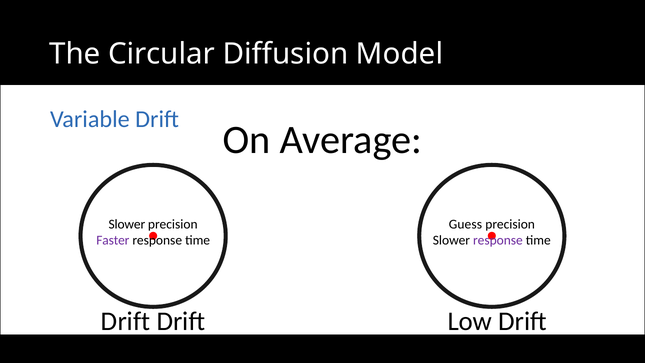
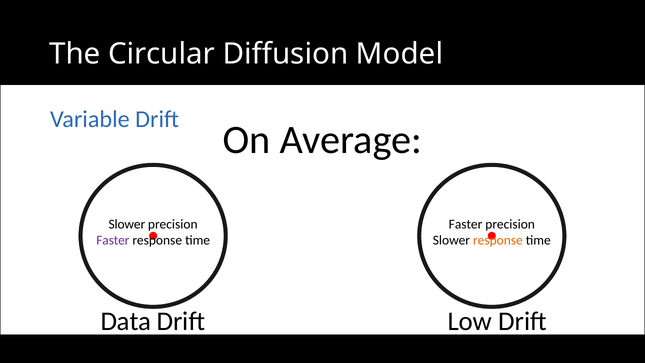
Guess at (465, 224): Guess -> Faster
response at (498, 240) colour: purple -> orange
Drift at (126, 321): Drift -> Data
